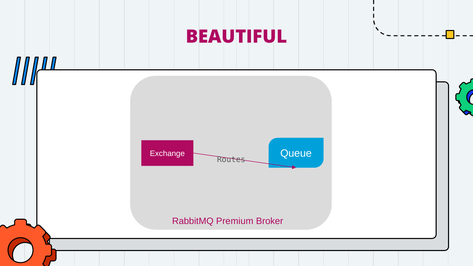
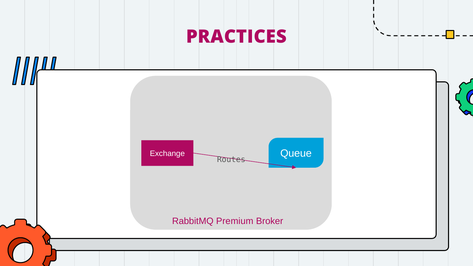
BEAUTIFUL: BEAUTIFUL -> PRACTICES
